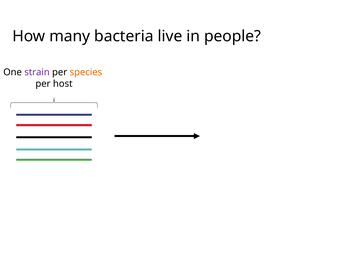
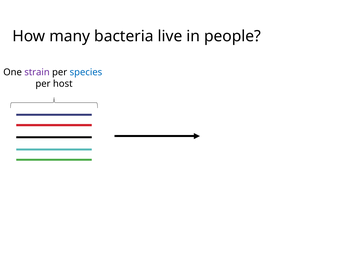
species colour: orange -> blue
